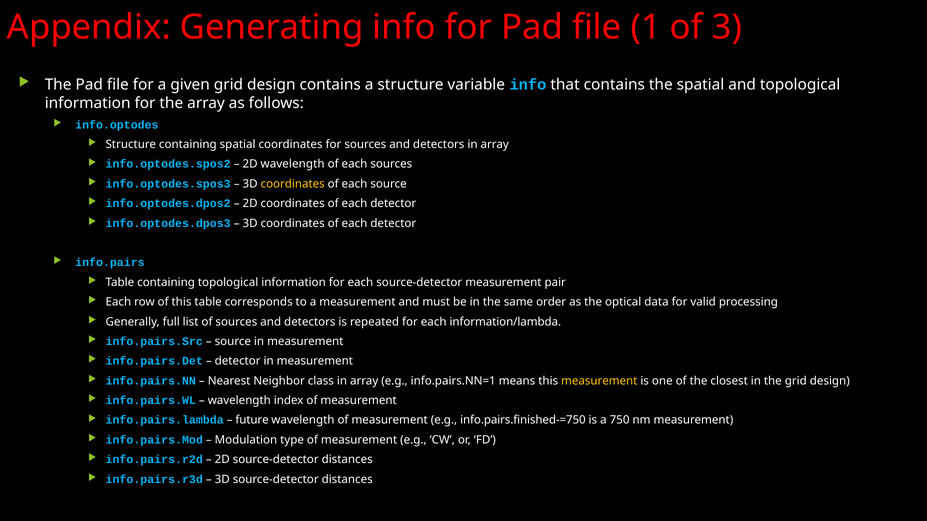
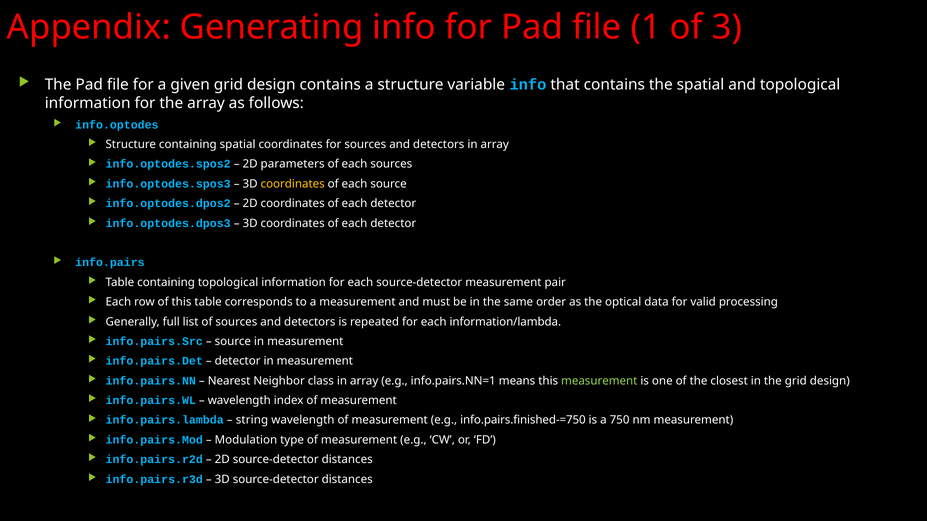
2D wavelength: wavelength -> parameters
measurement at (599, 381) colour: yellow -> light green
future: future -> string
